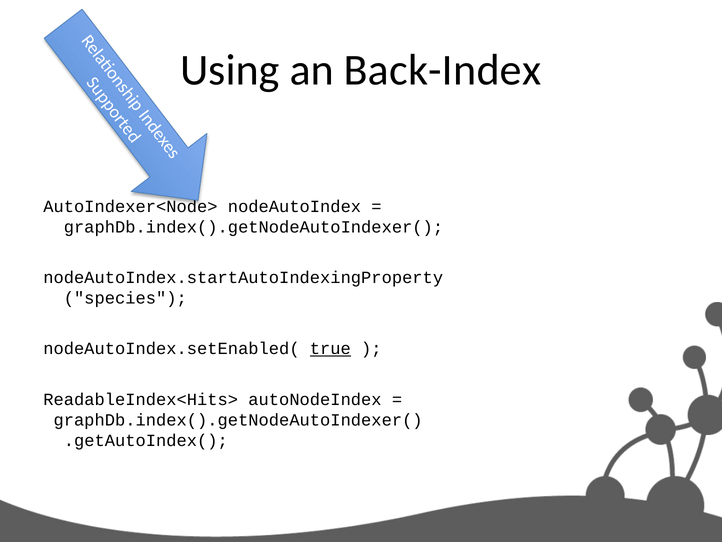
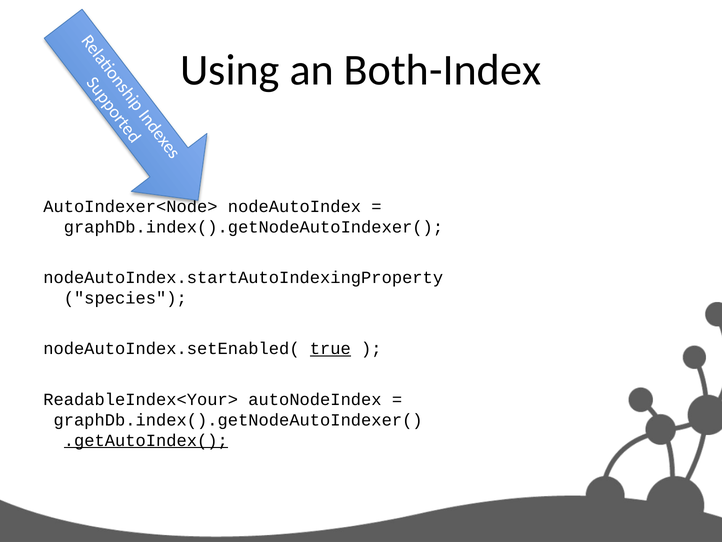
Back-Index: Back-Index -> Both-Index
ReadableIndex<Hits>: ReadableIndex<Hits> -> ReadableIndex<Your>
.getAutoIndex( underline: none -> present
